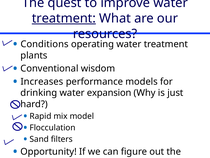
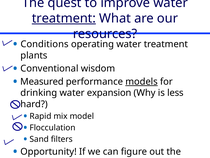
Increases: Increases -> Measured
models underline: none -> present
just: just -> less
